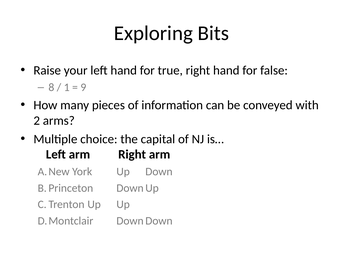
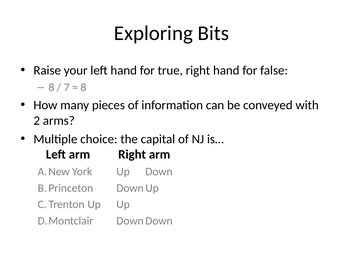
1: 1 -> 7
9 at (83, 88): 9 -> 8
